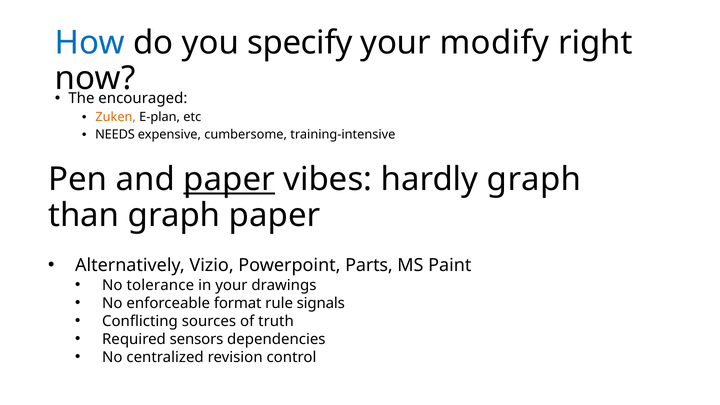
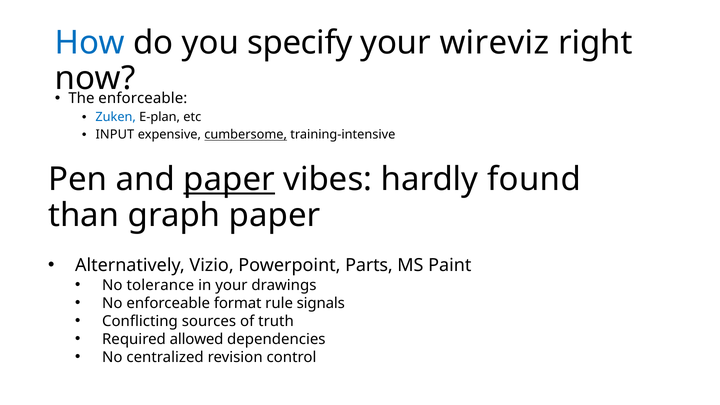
modify: modify -> wireviz
encouraged at (143, 99): encouraged -> enforceable
Zuken colour: orange -> blue
NEEDS: NEEDS -> INPUT
cumbersome underline: none -> present
hardly graph: graph -> found
sensors: sensors -> allowed
